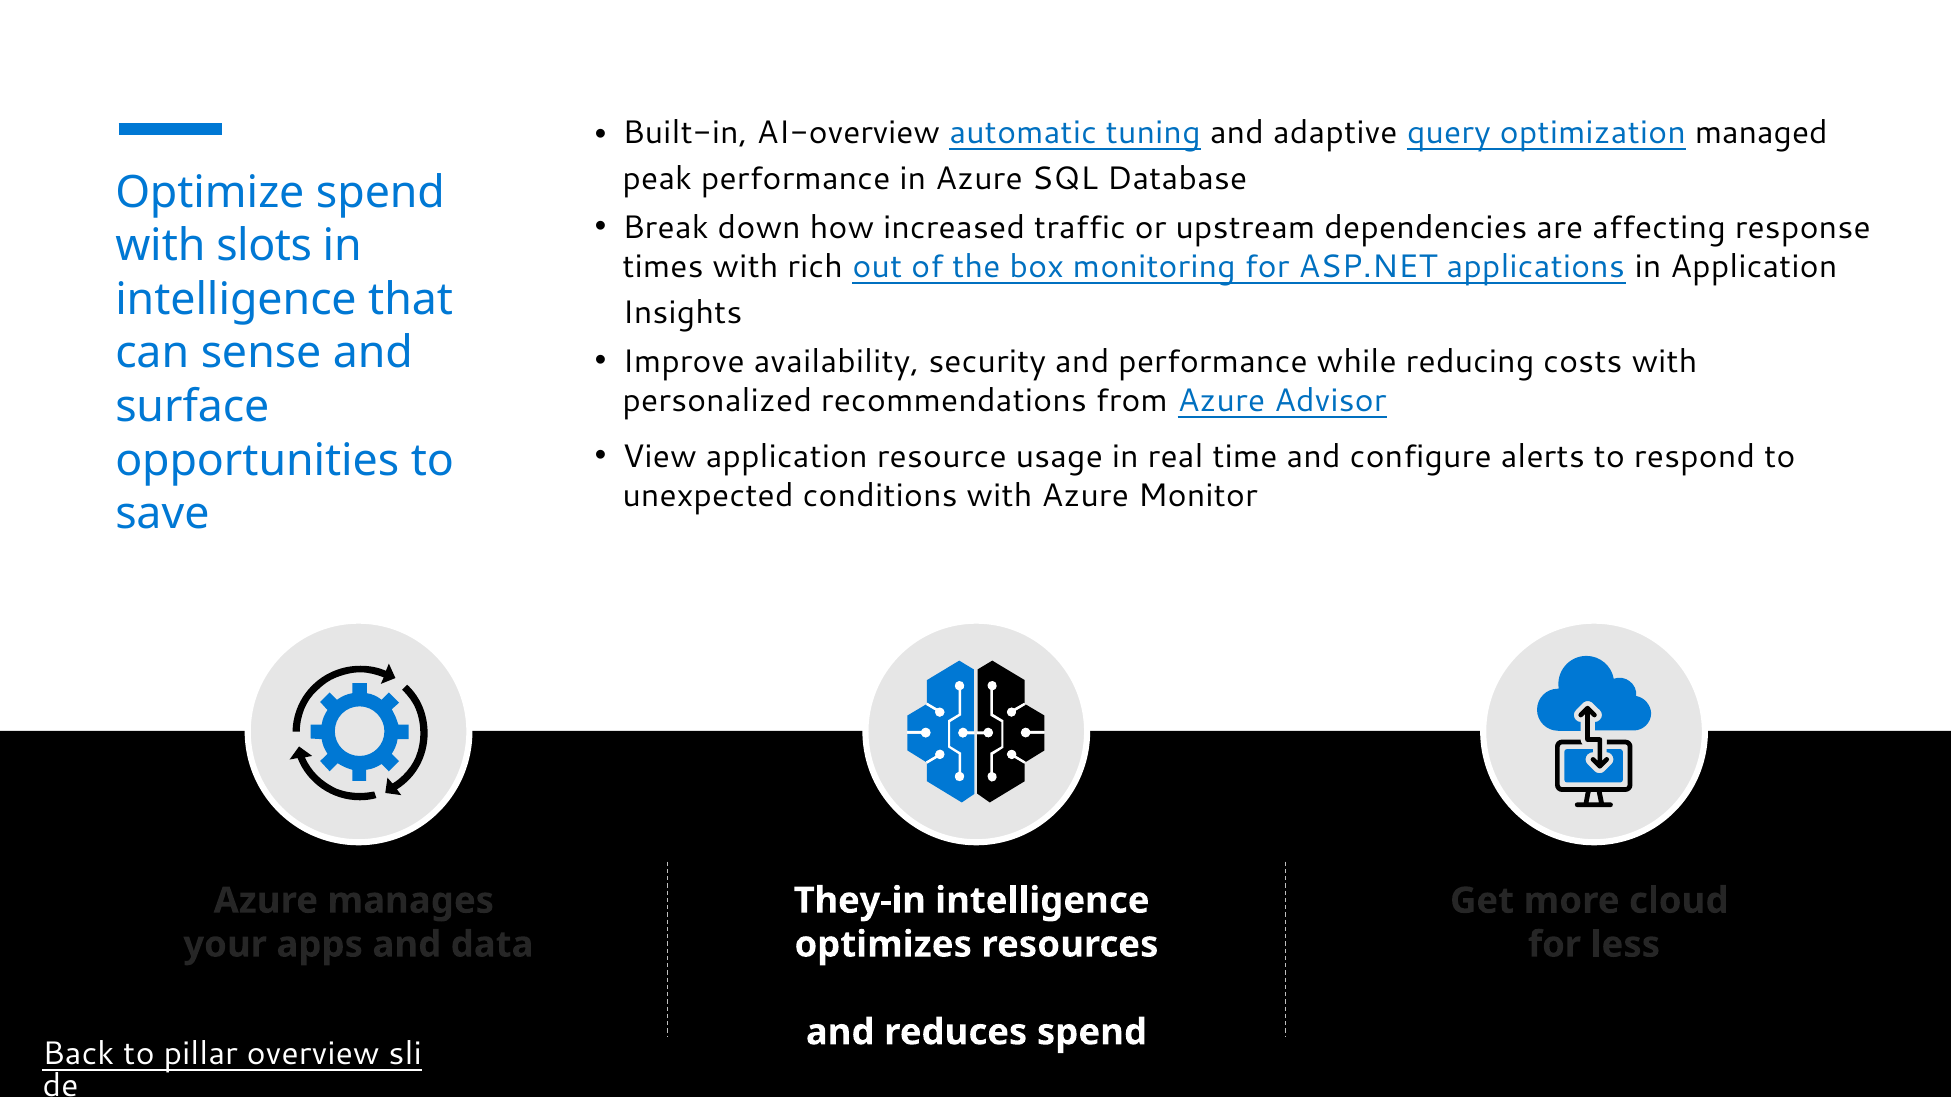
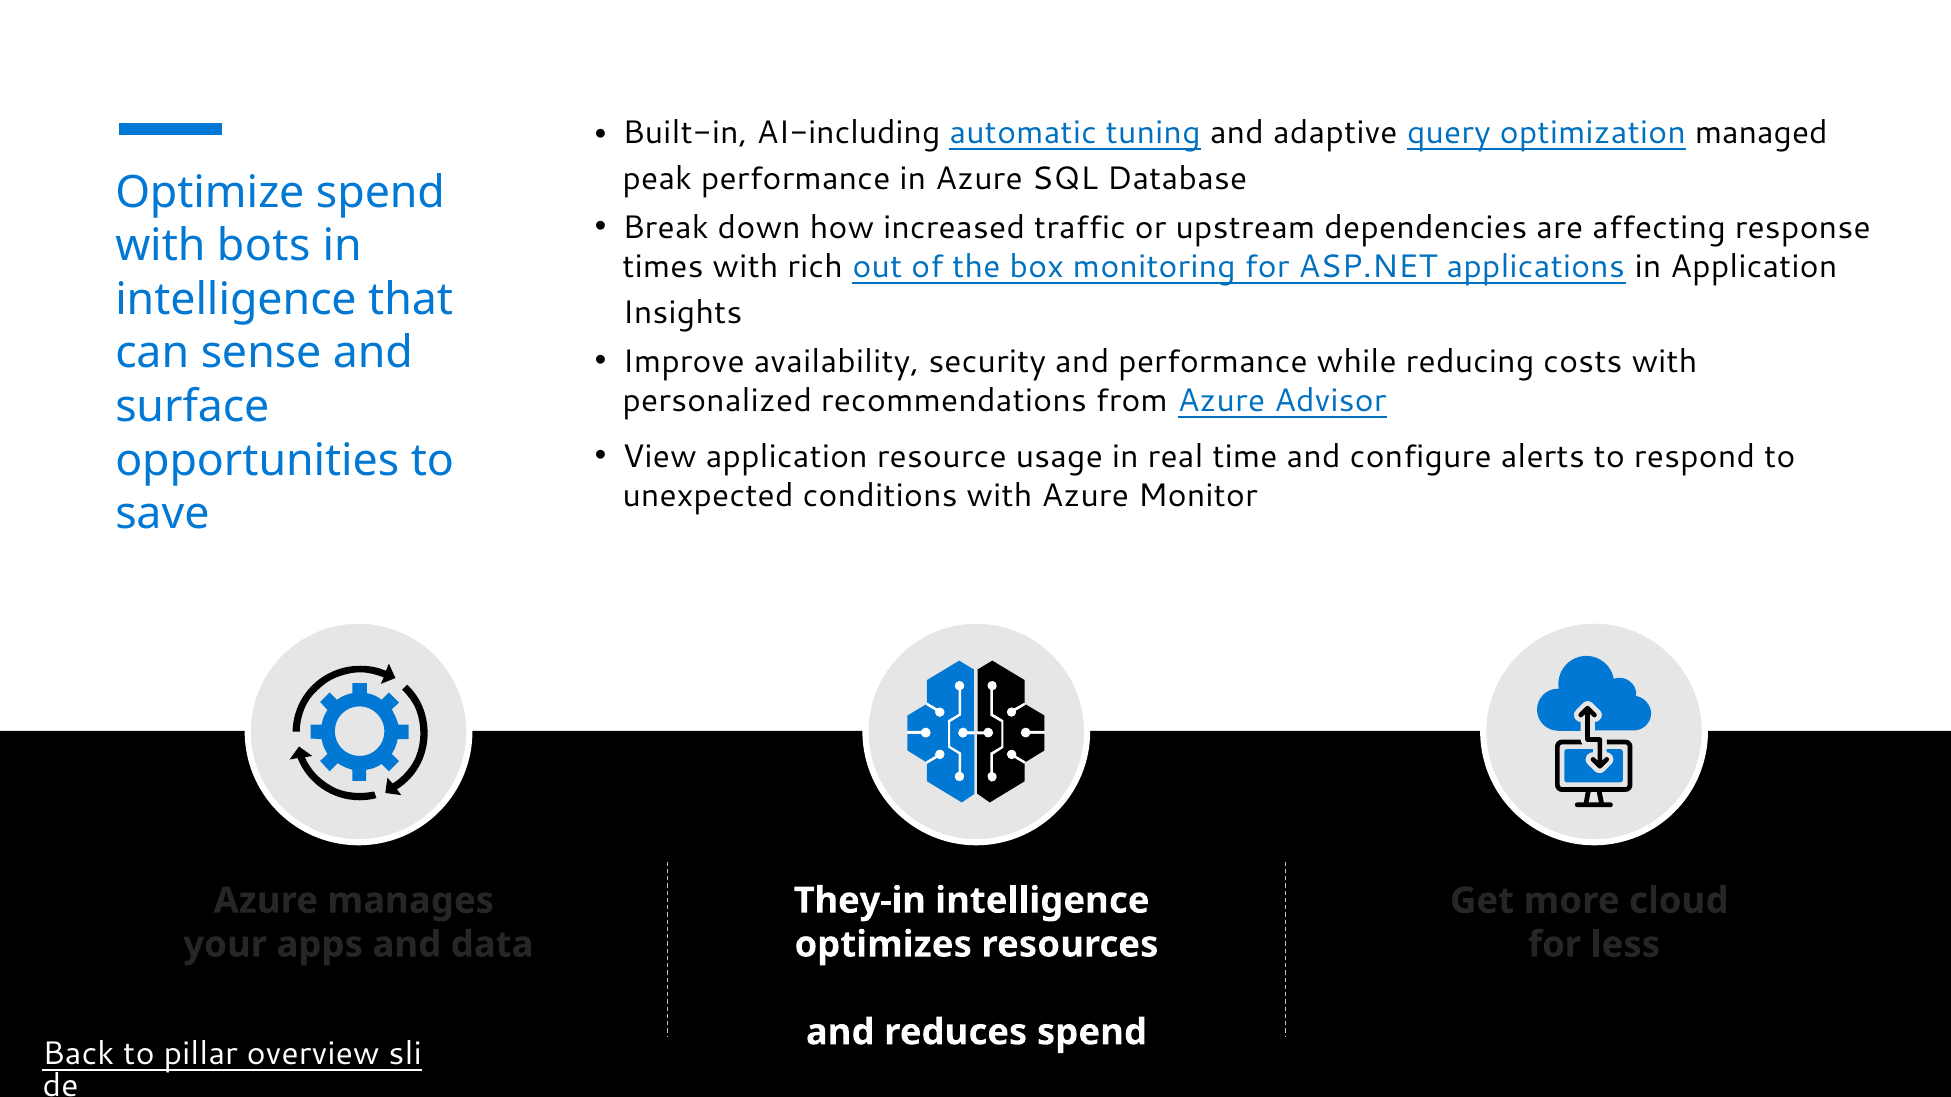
AI-overview: AI-overview -> AI-including
slots: slots -> bots
